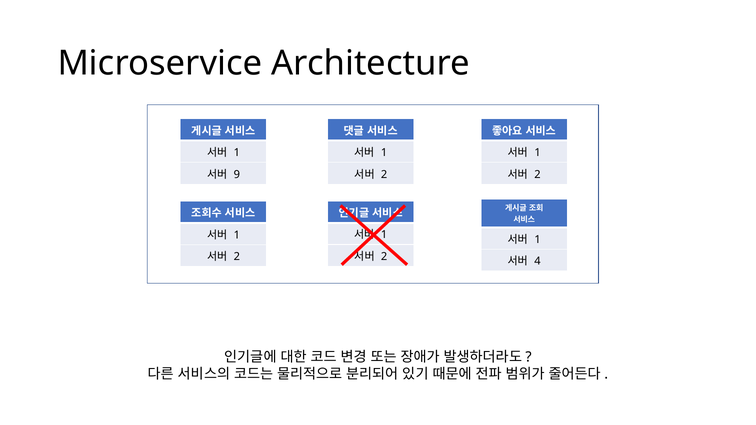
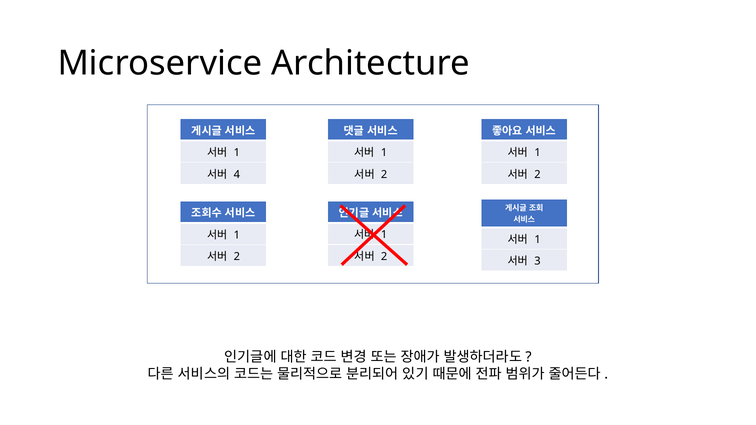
9: 9 -> 4
4: 4 -> 3
